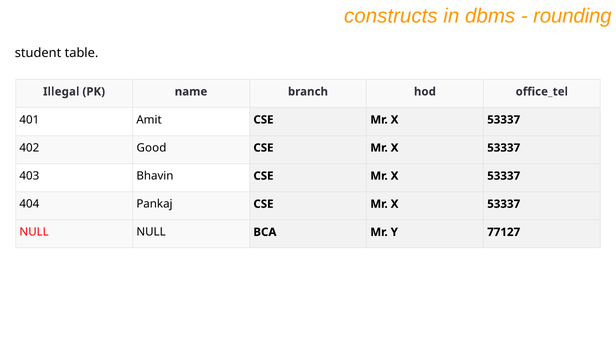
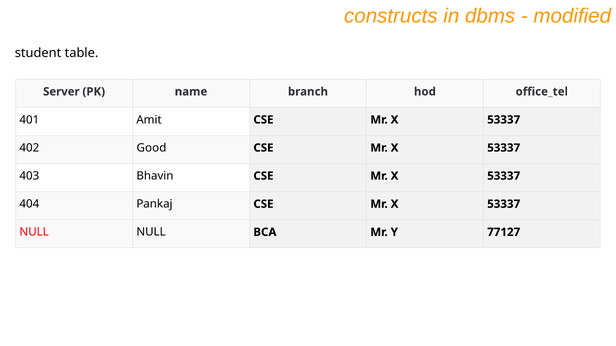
rounding: rounding -> modified
Illegal: Illegal -> Server
